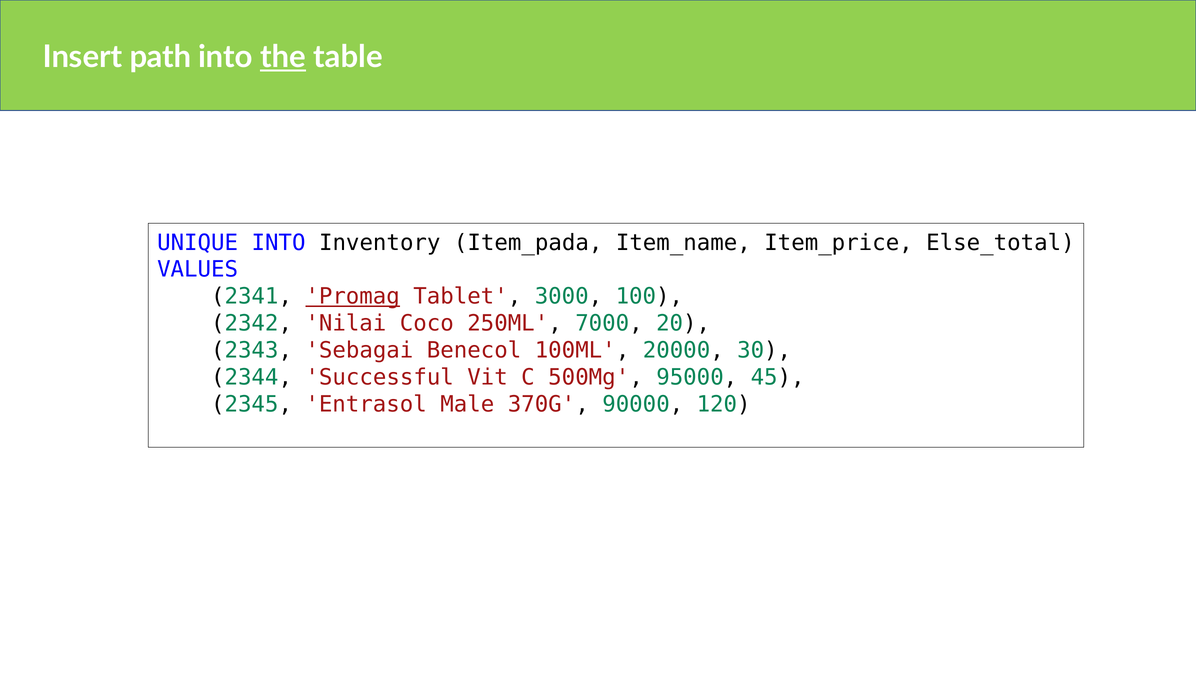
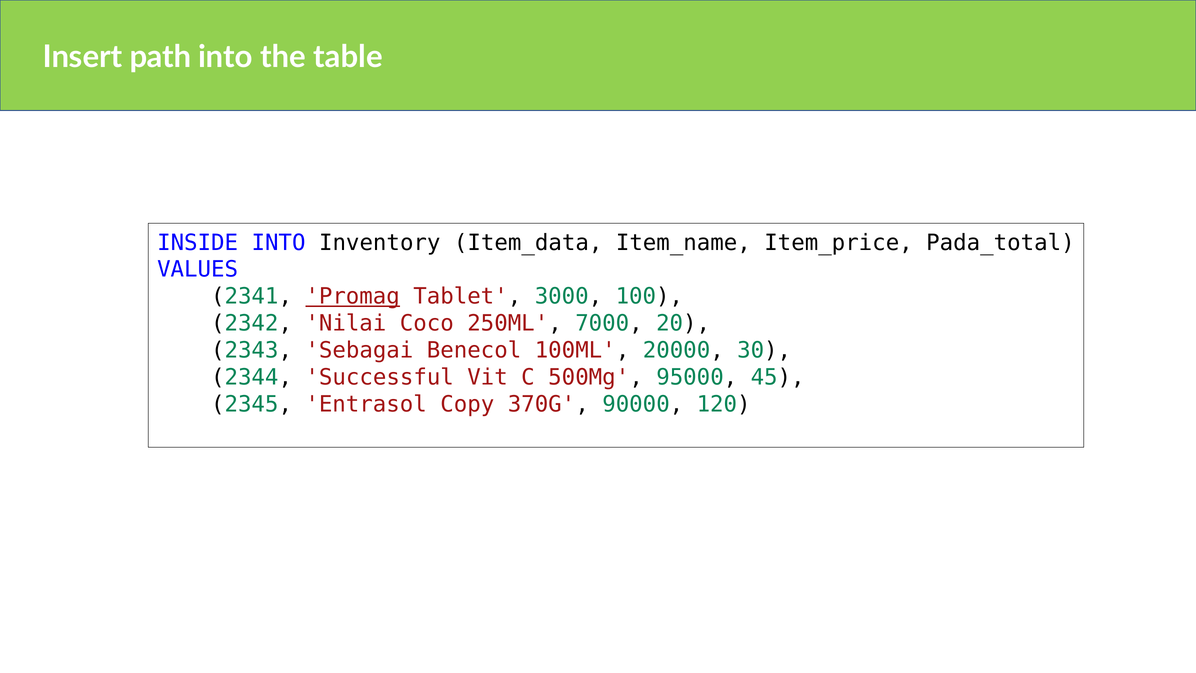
the underline: present -> none
UNIQUE: UNIQUE -> INSIDE
Item_pada: Item_pada -> Item_data
Else_total: Else_total -> Pada_total
Male: Male -> Copy
